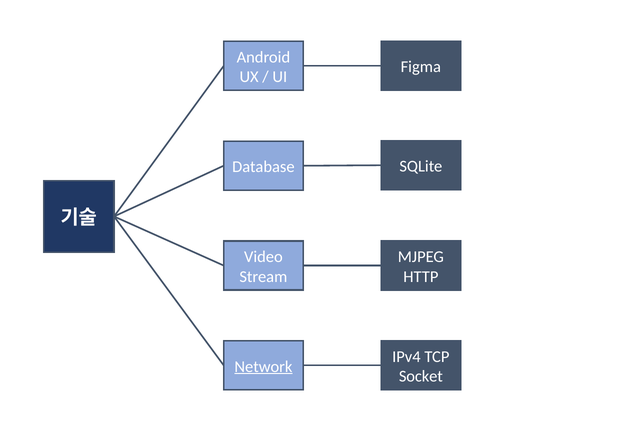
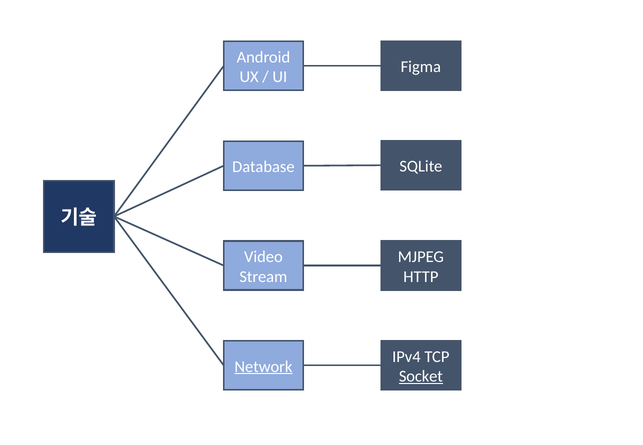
Socket underline: none -> present
